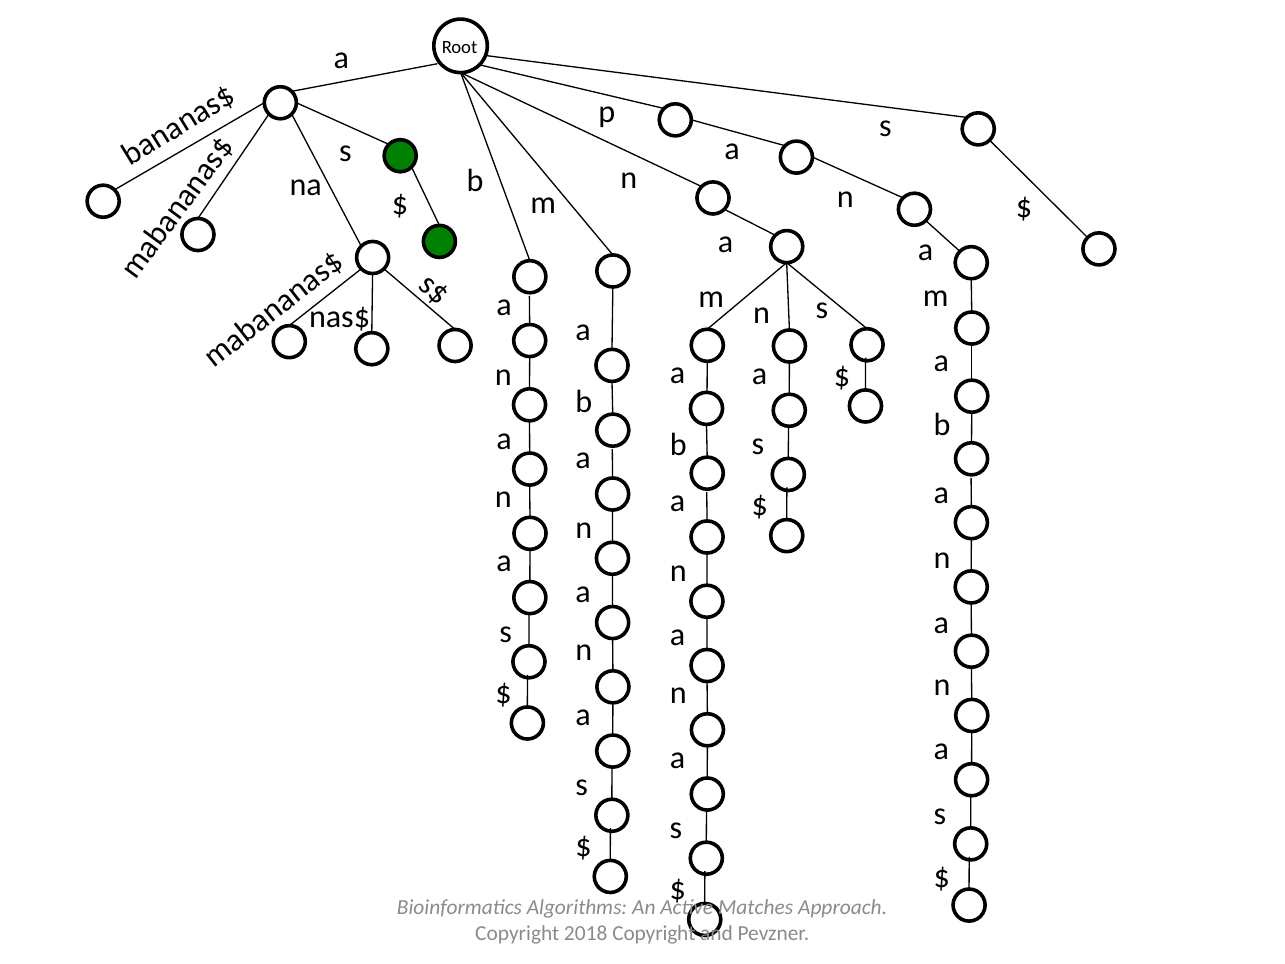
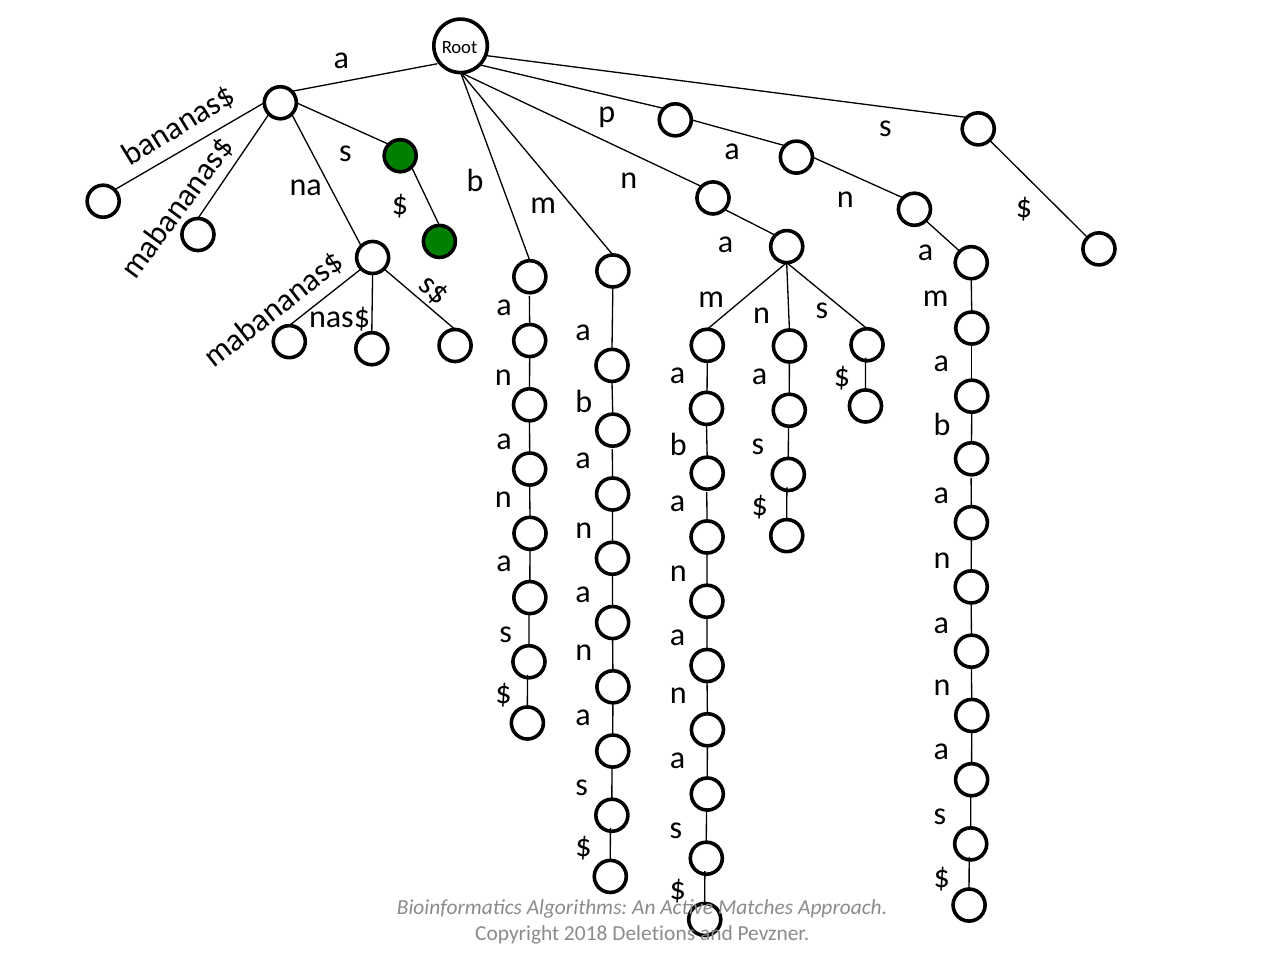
2018 Copyright: Copyright -> Deletions
